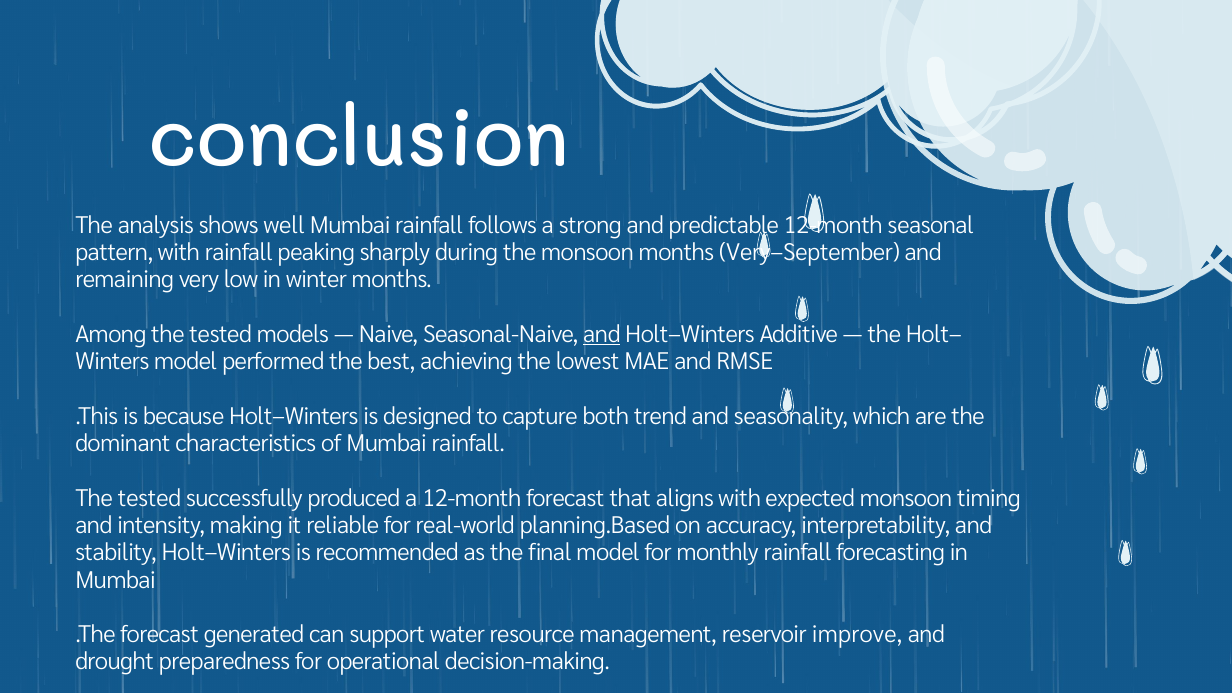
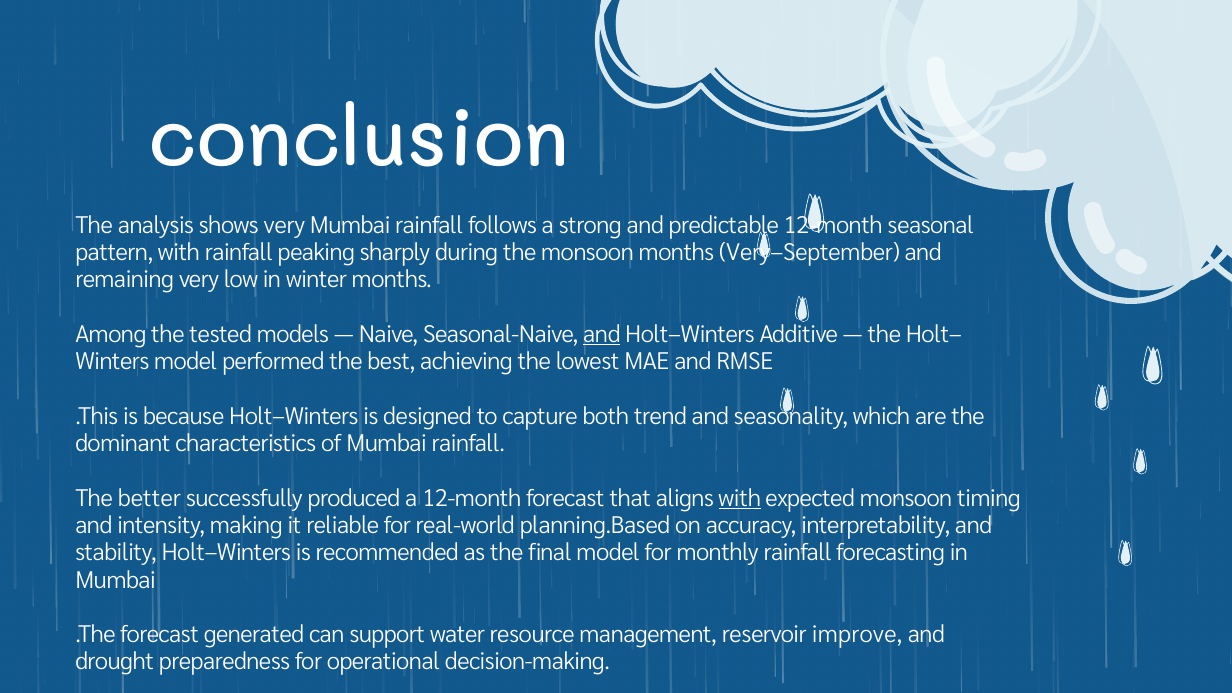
shows well: well -> very
tested at (150, 498): tested -> better
with at (740, 498) underline: none -> present
